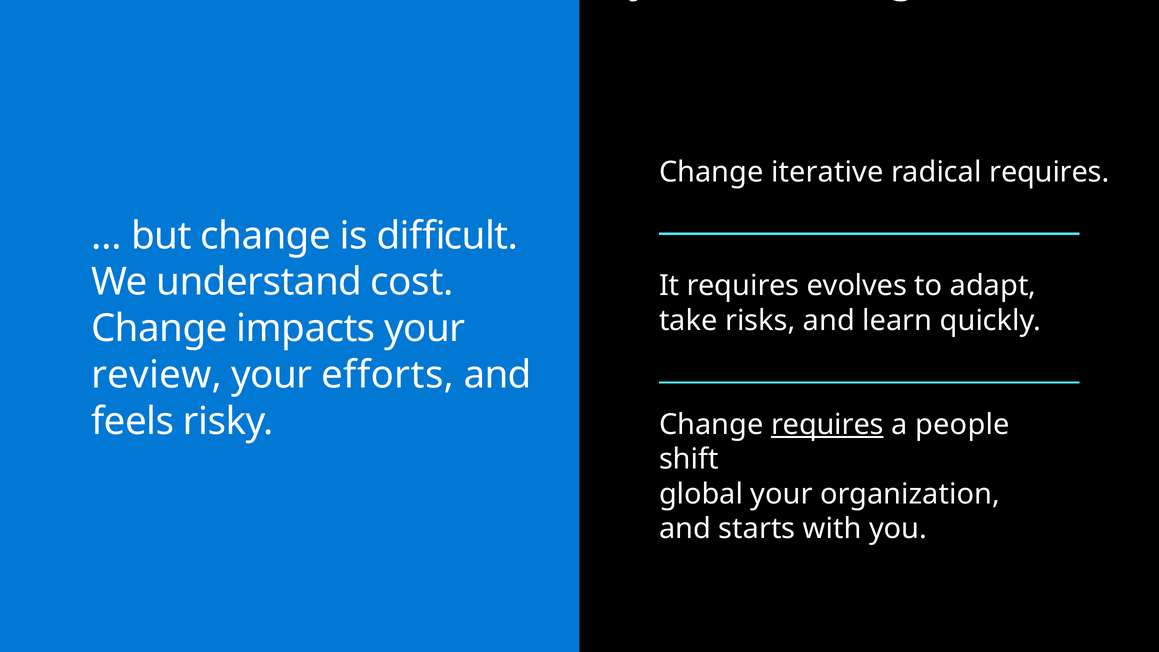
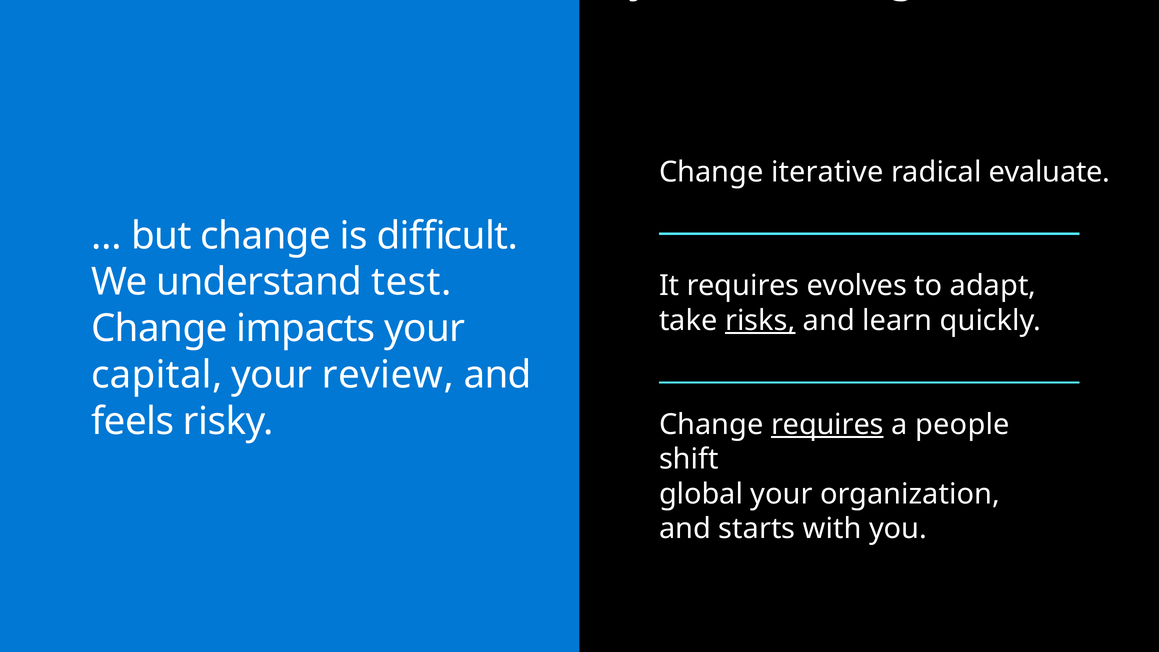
radical requires: requires -> evaluate
cost: cost -> test
risks underline: none -> present
review: review -> capital
efforts: efforts -> review
